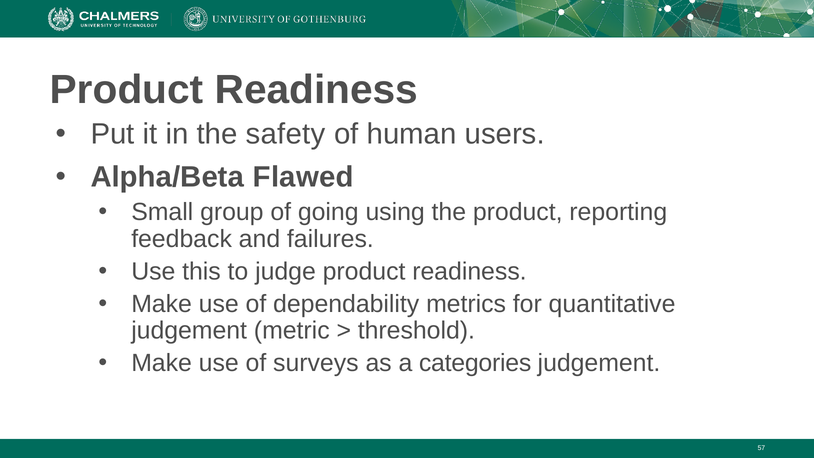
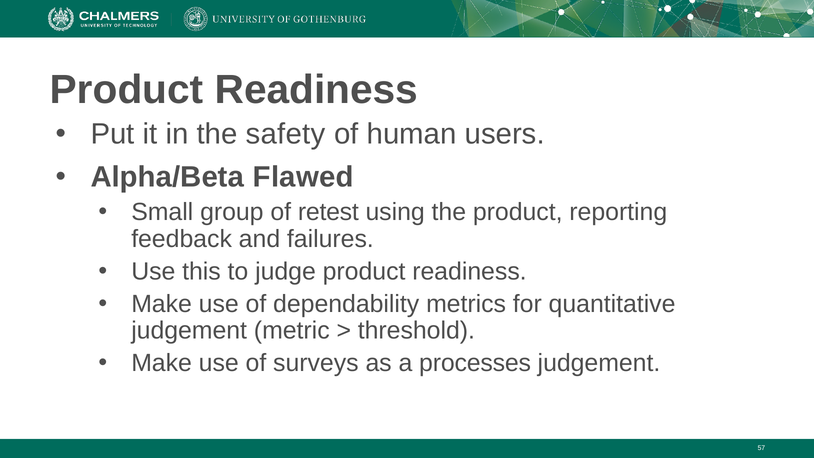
going: going -> retest
categories: categories -> processes
